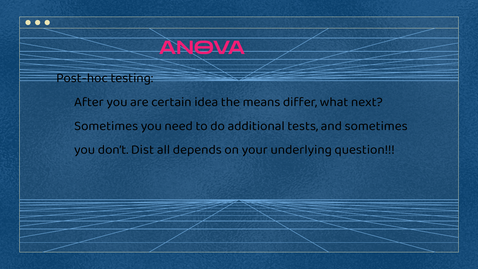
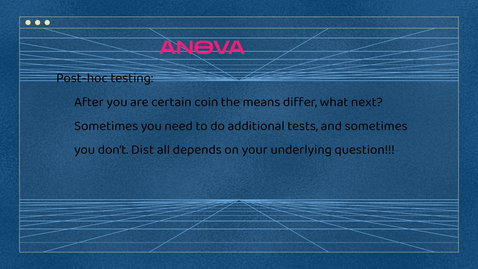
idea: idea -> coin
